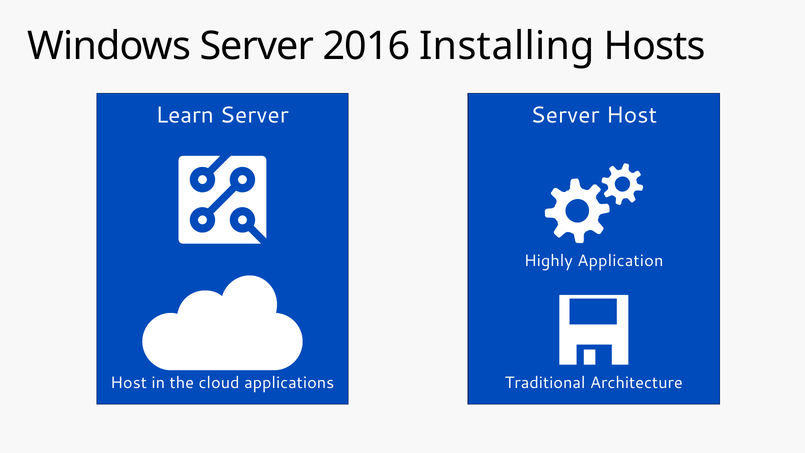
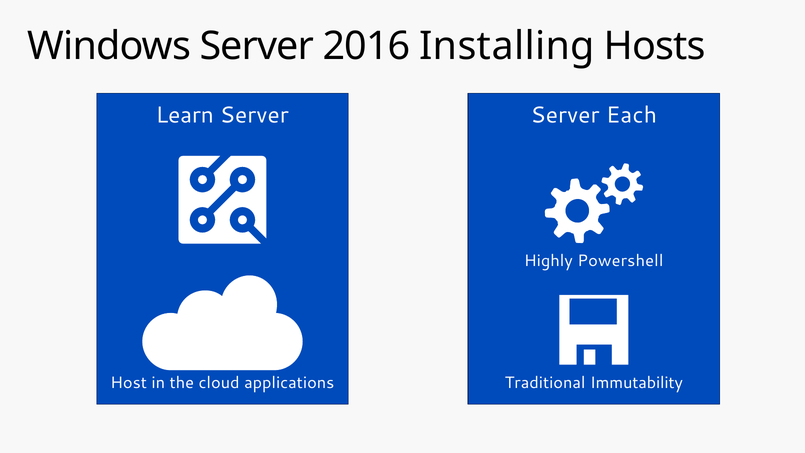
Host at (632, 115): Host -> Each
Application: Application -> Powershell
Architecture: Architecture -> Immutability
